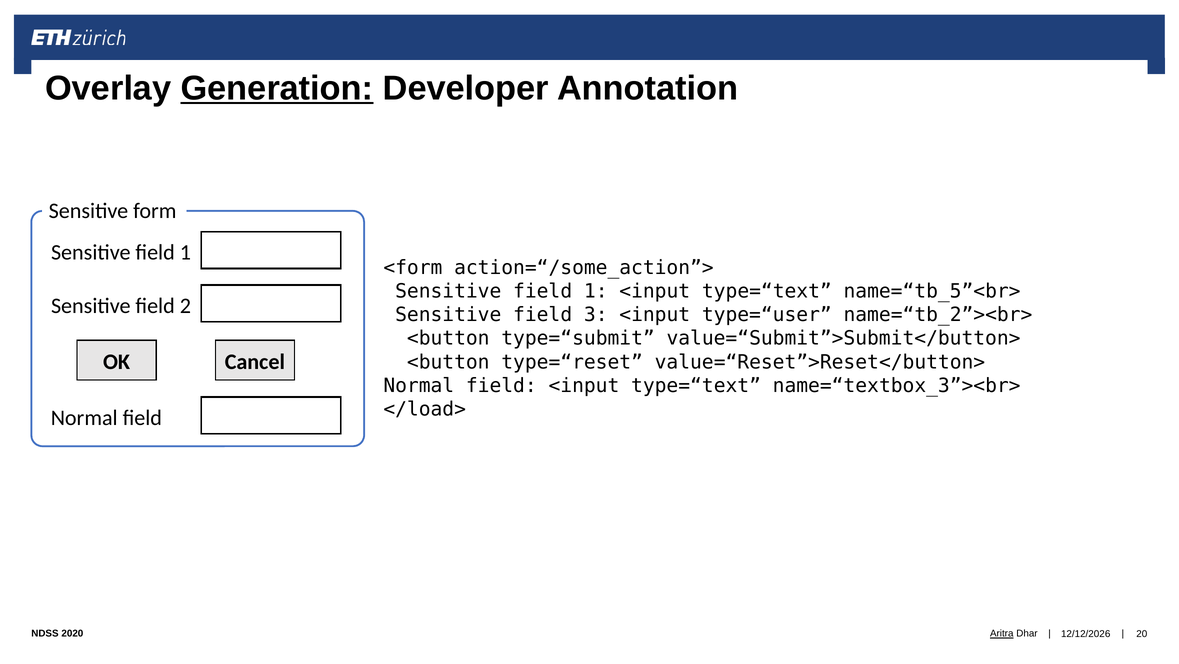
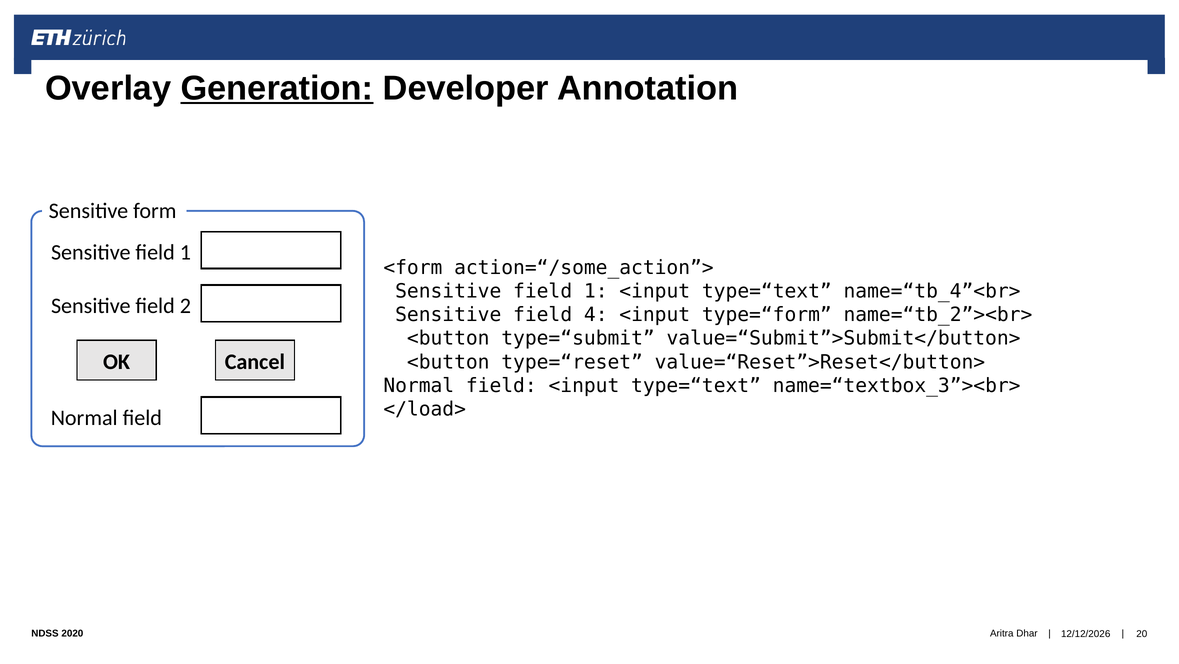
name=“tb_5”<br>: name=“tb_5”<br> -> name=“tb_4”<br>
3: 3 -> 4
type=“user: type=“user -> type=“form
Aritra underline: present -> none
